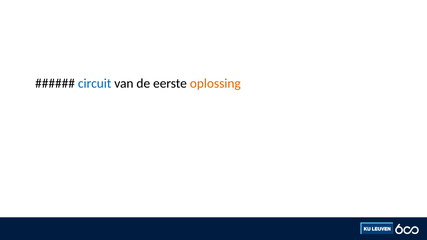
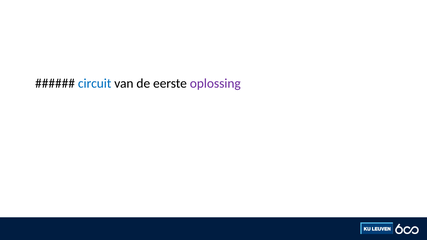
oplossing colour: orange -> purple
